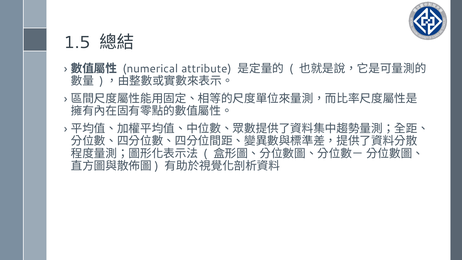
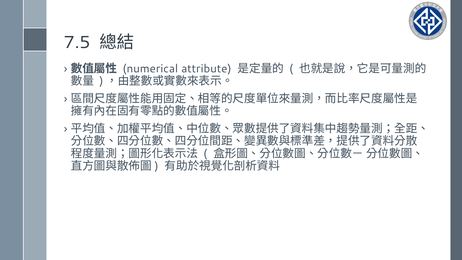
1.5: 1.5 -> 7.5
